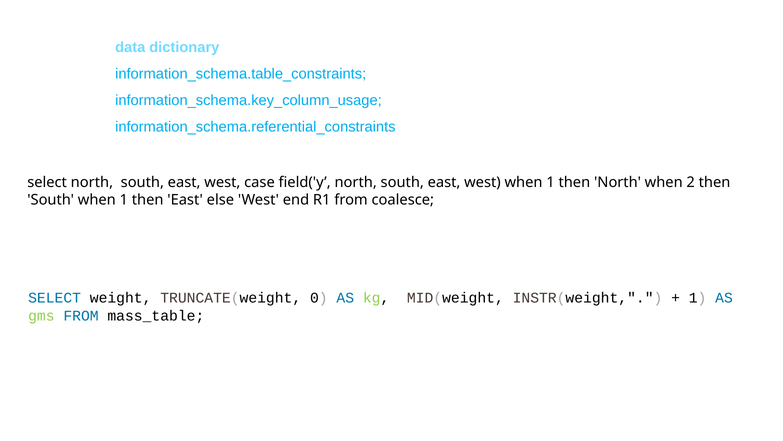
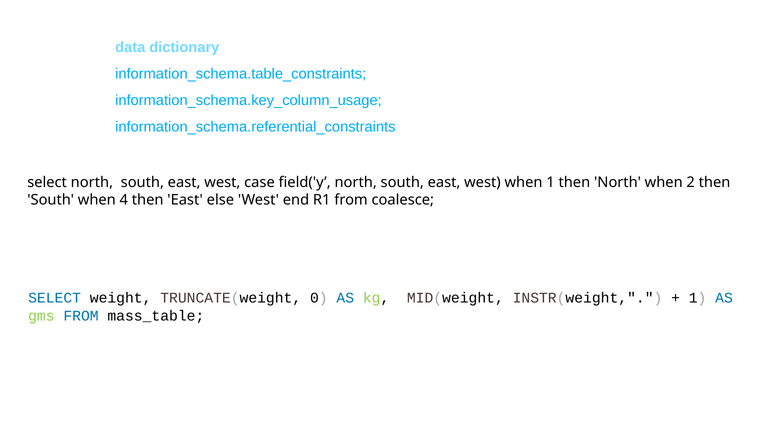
South when 1: 1 -> 4
